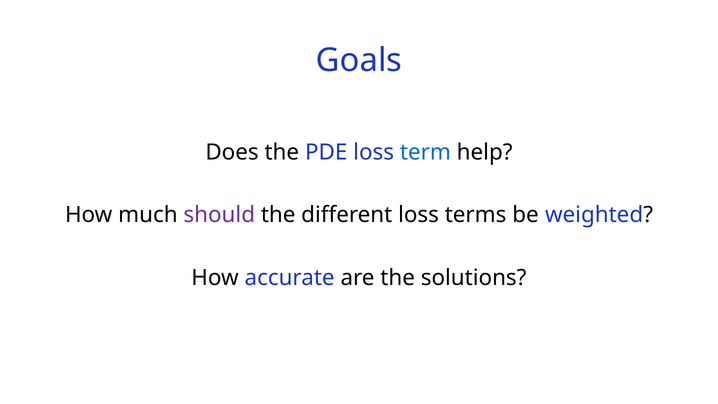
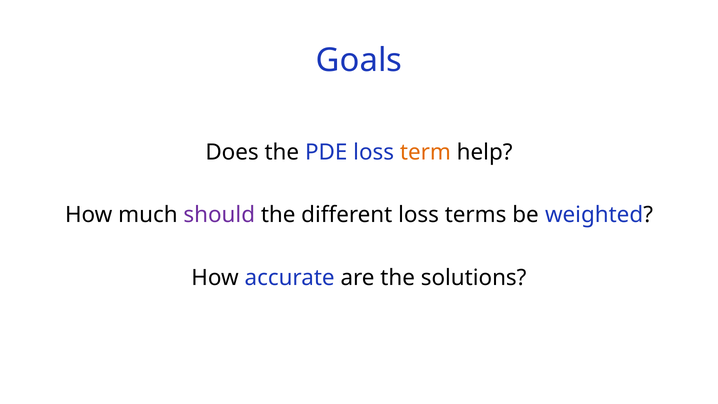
term colour: blue -> orange
